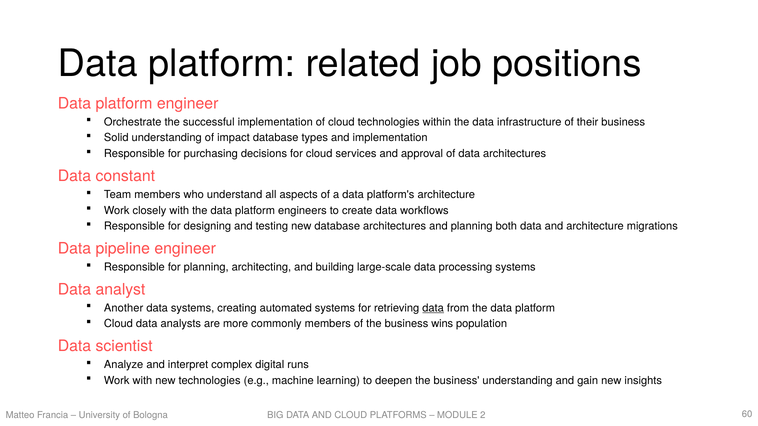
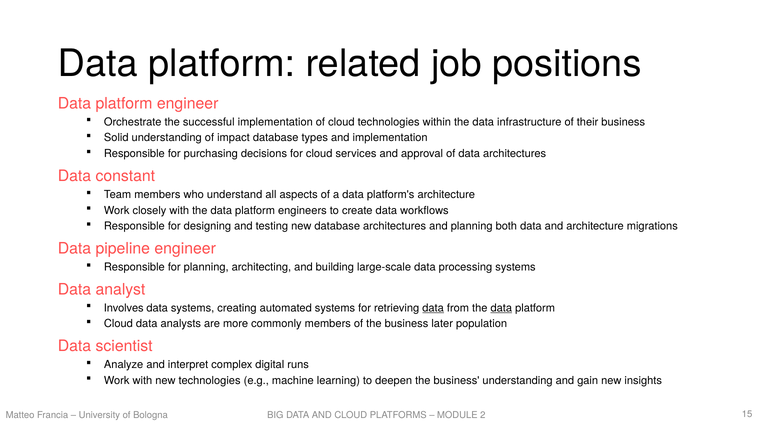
Another: Another -> Involves
data at (501, 308) underline: none -> present
wins: wins -> later
60: 60 -> 15
